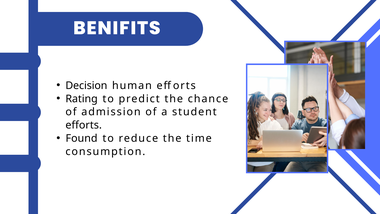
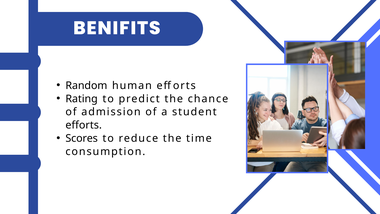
Decision: Decision -> Random
Found: Found -> Scores
